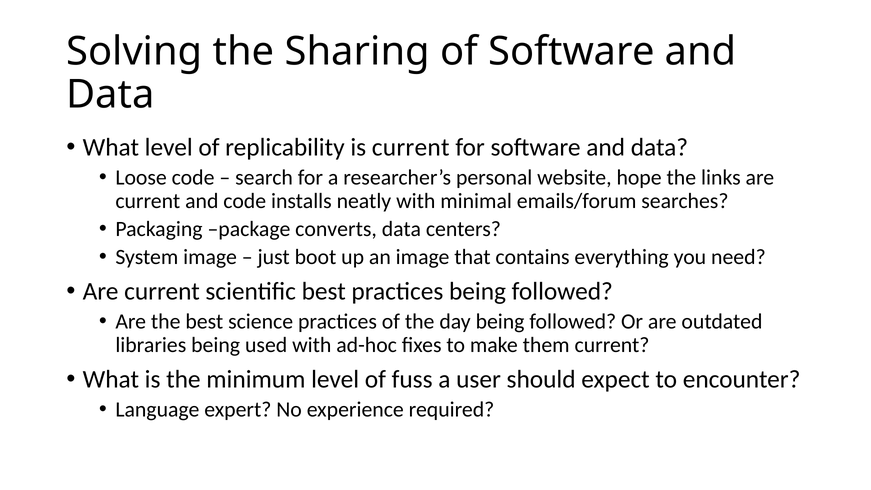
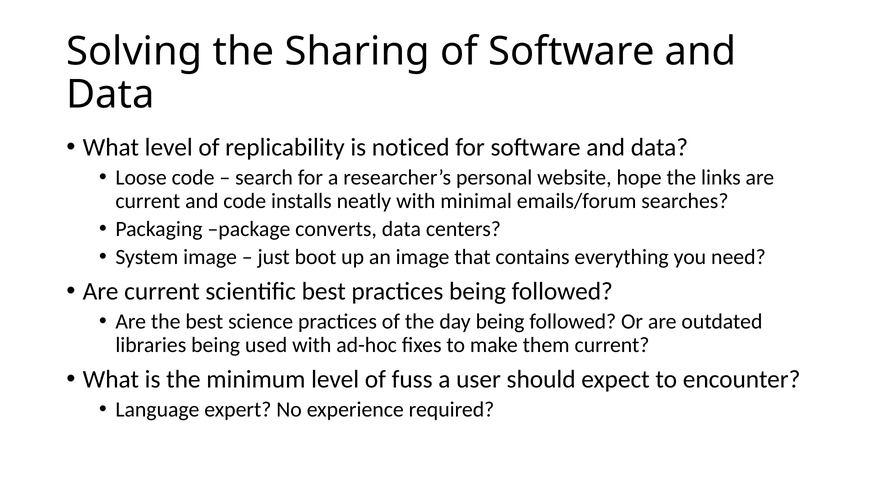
is current: current -> noticed
